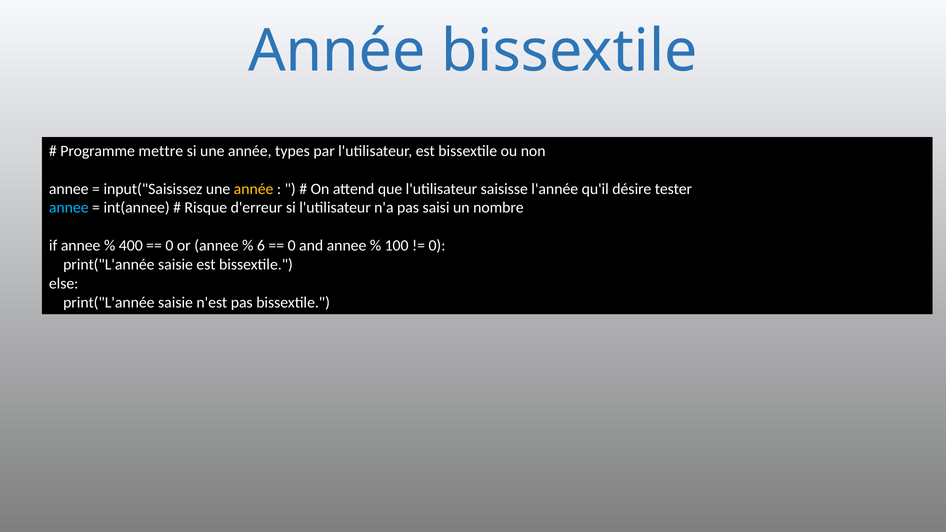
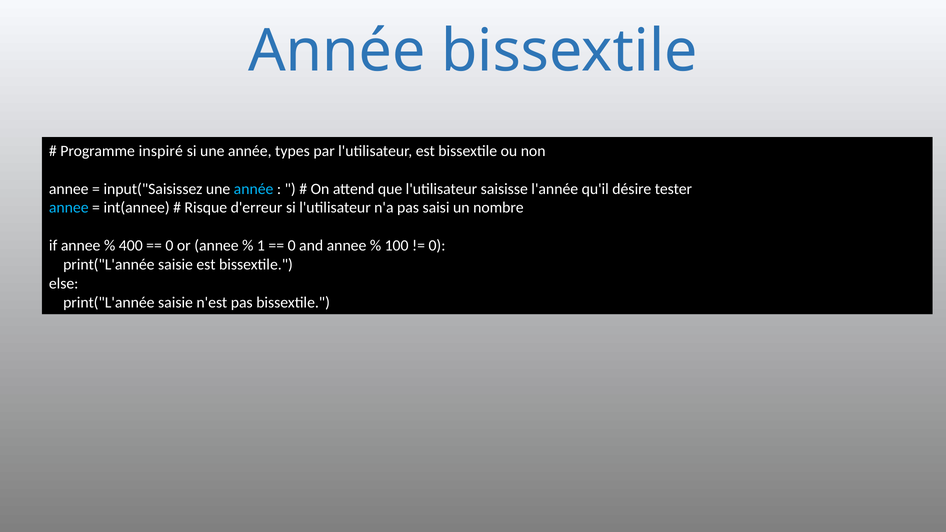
mettre: mettre -> inspiré
année at (254, 189) colour: yellow -> light blue
6: 6 -> 1
